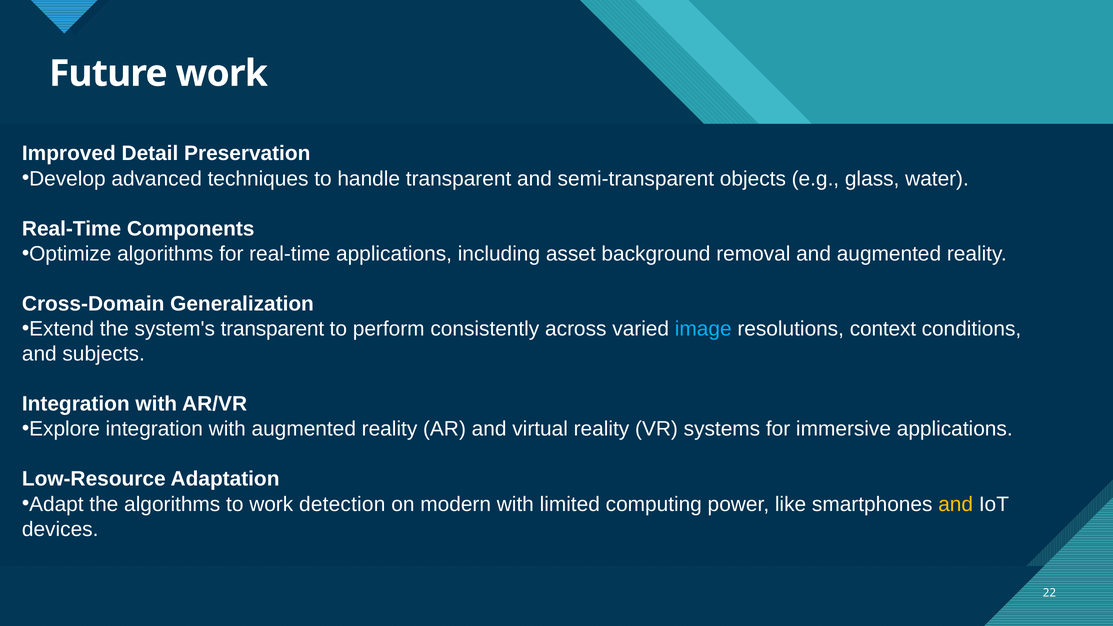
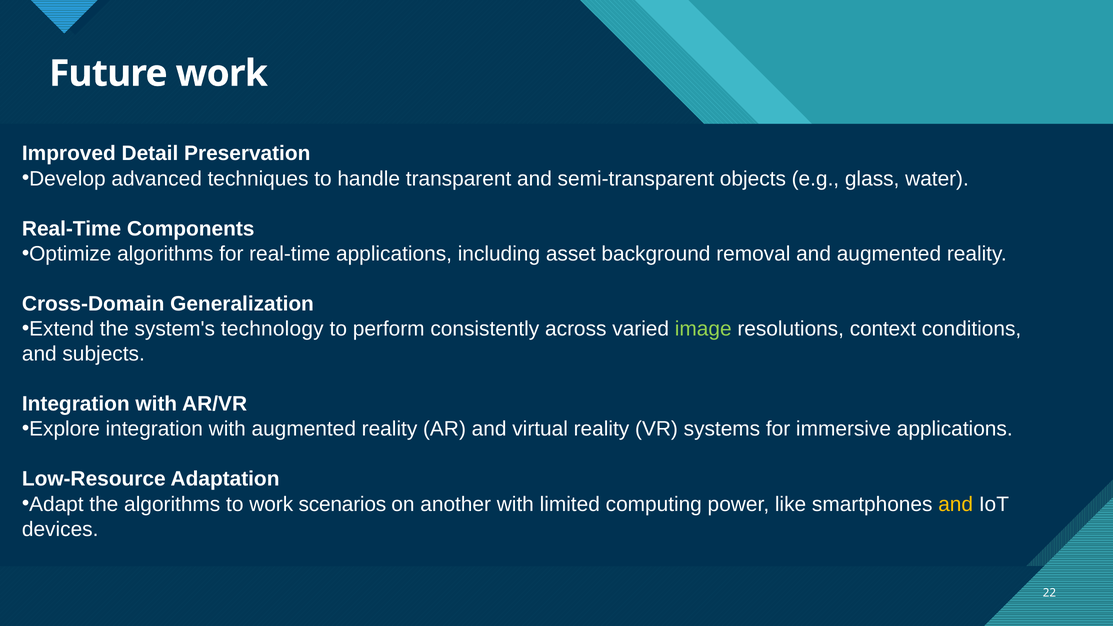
system's transparent: transparent -> technology
image colour: light blue -> light green
detection: detection -> scenarios
modern: modern -> another
